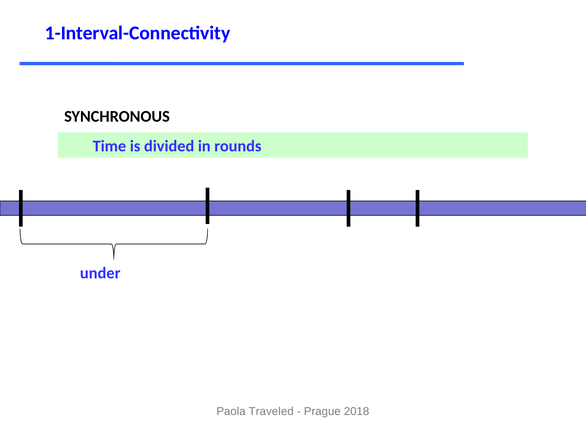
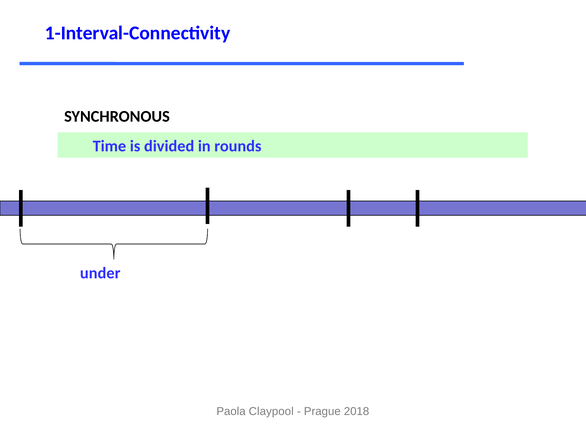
Traveled: Traveled -> Claypool
